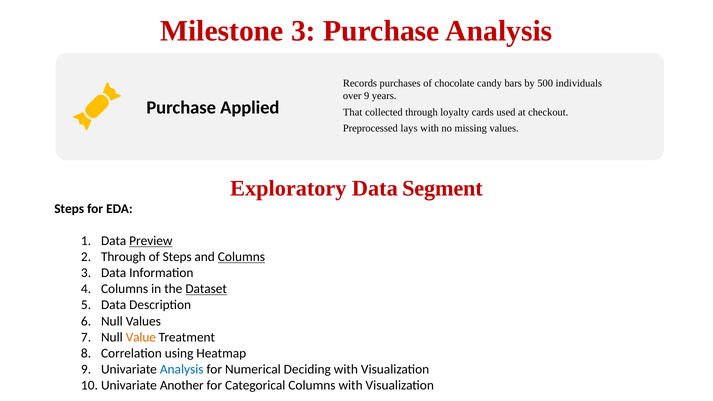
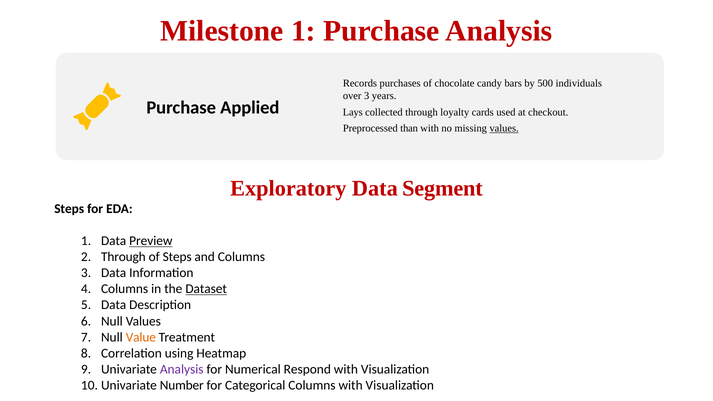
Milestone 3: 3 -> 1
9 at (367, 96): 9 -> 3
That: That -> Lays
lays: lays -> than
values at (504, 128) underline: none -> present
Columns at (241, 257) underline: present -> none
Analysis at (182, 369) colour: blue -> purple
Deciding: Deciding -> Respond
Another: Another -> Number
